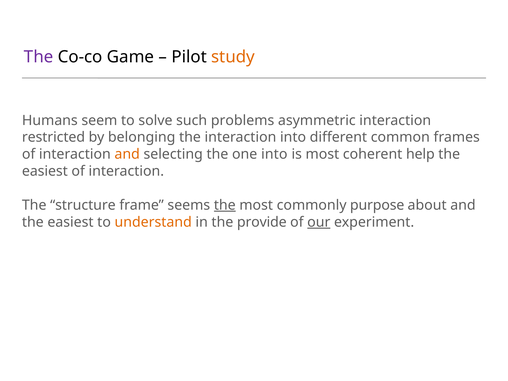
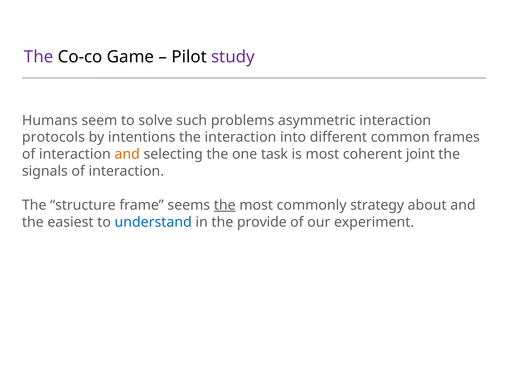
study colour: orange -> purple
restricted: restricted -> protocols
belonging: belonging -> intentions
one into: into -> task
help: help -> joint
easiest at (45, 171): easiest -> signals
purpose: purpose -> strategy
understand colour: orange -> blue
our underline: present -> none
